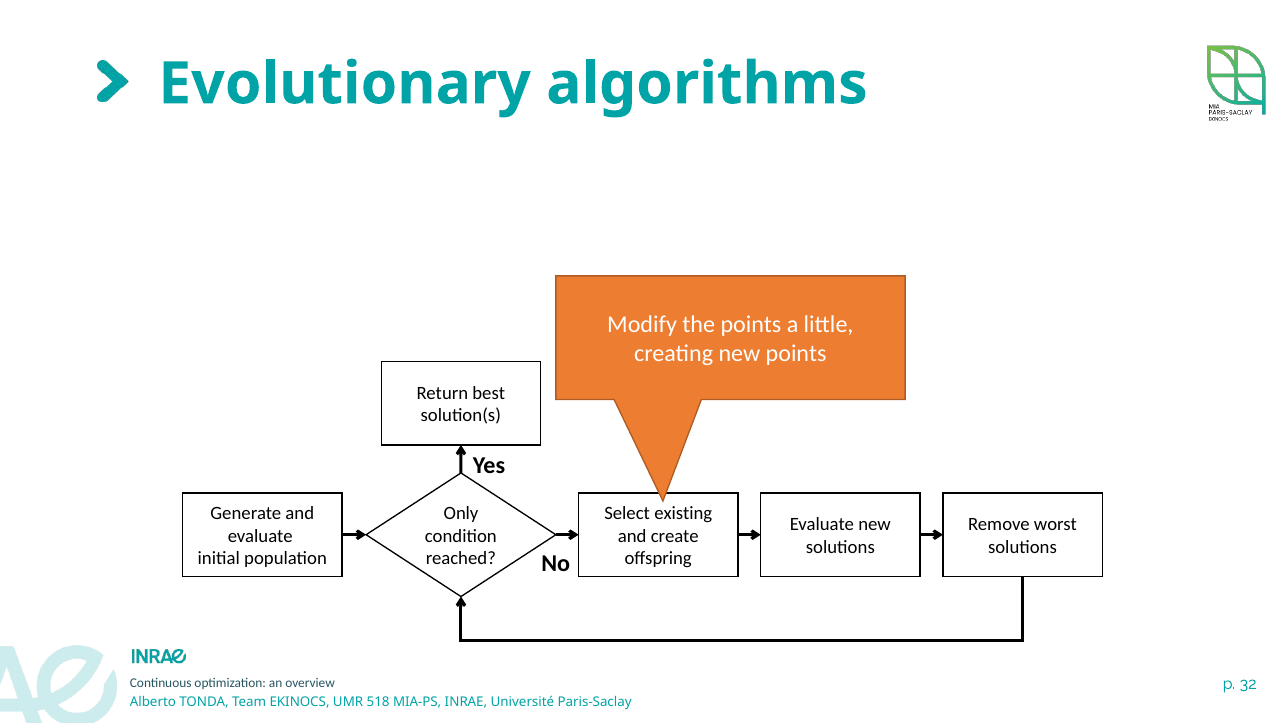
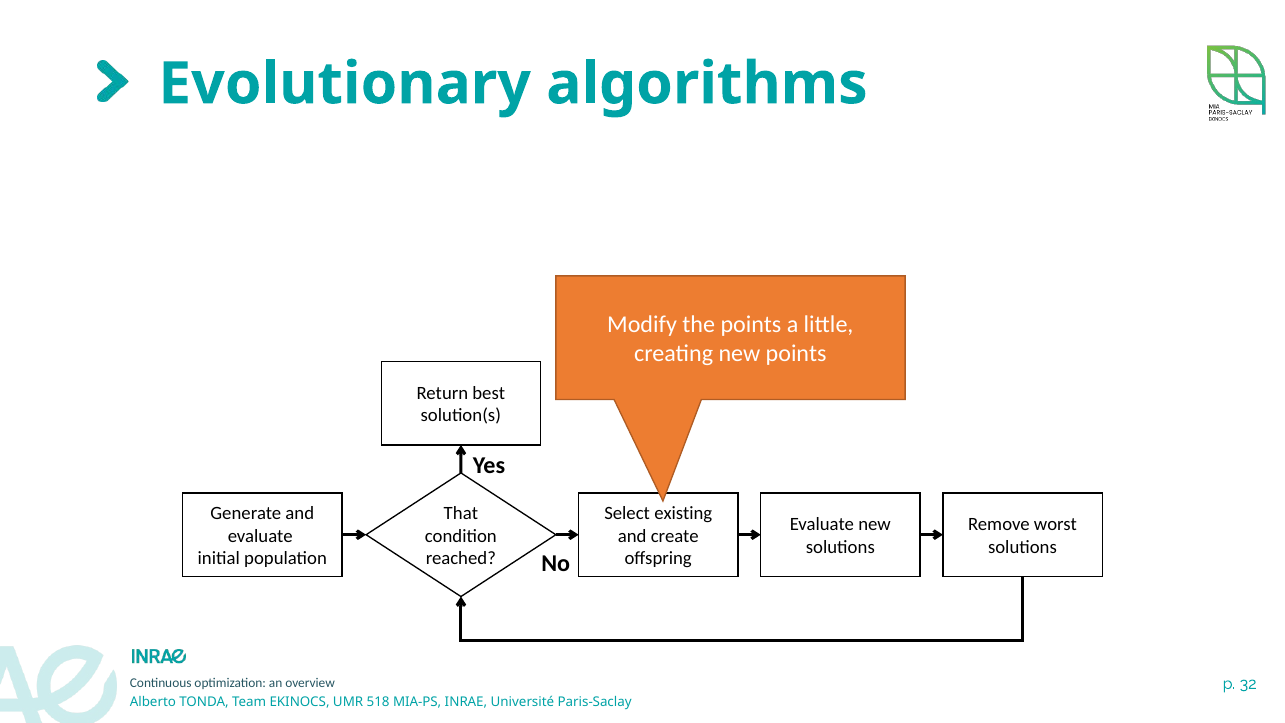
Only: Only -> That
